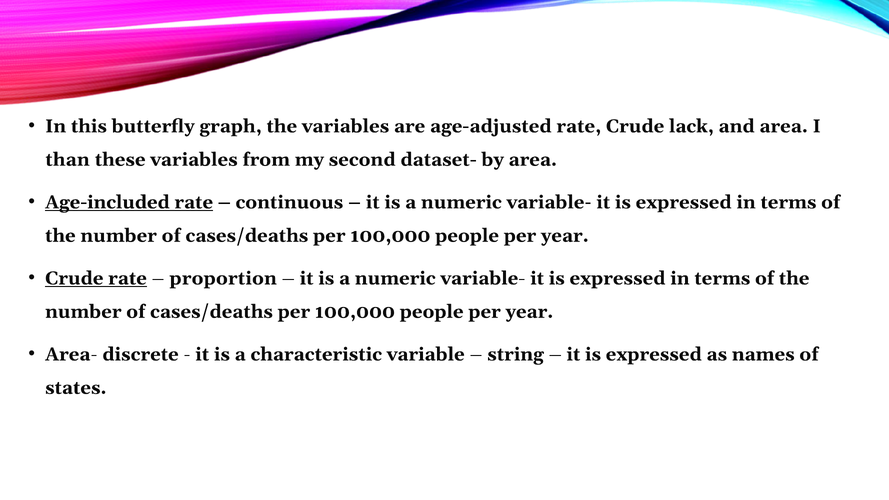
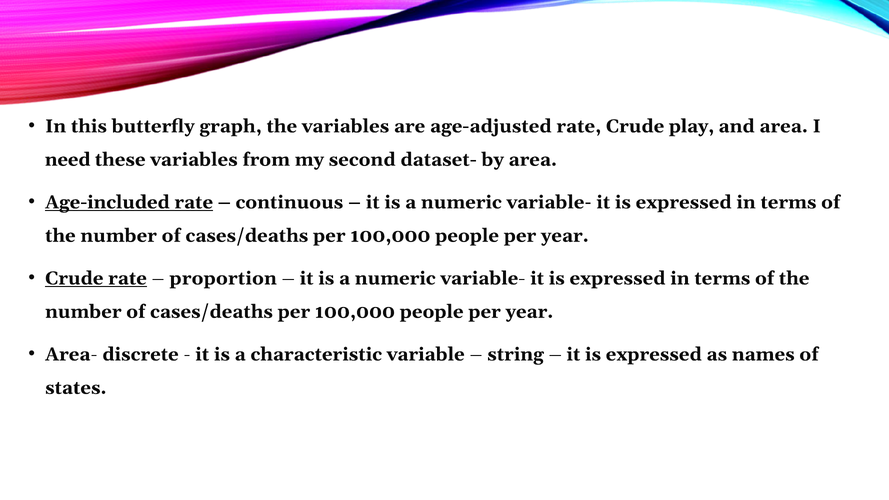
lack: lack -> play
than: than -> need
